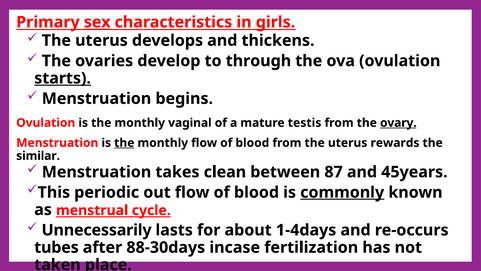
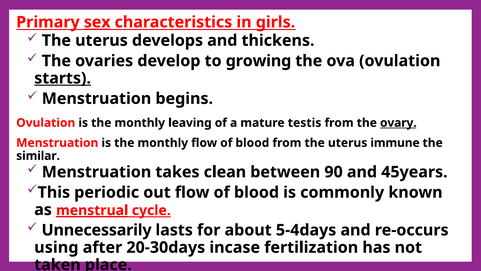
through: through -> growing
vaginal: vaginal -> leaving
the at (124, 143) underline: present -> none
rewards: rewards -> immune
87: 87 -> 90
commonly underline: present -> none
menstrual underline: none -> present
1-4days: 1-4days -> 5-4days
tubes: tubes -> using
88-30days: 88-30days -> 20-30days
